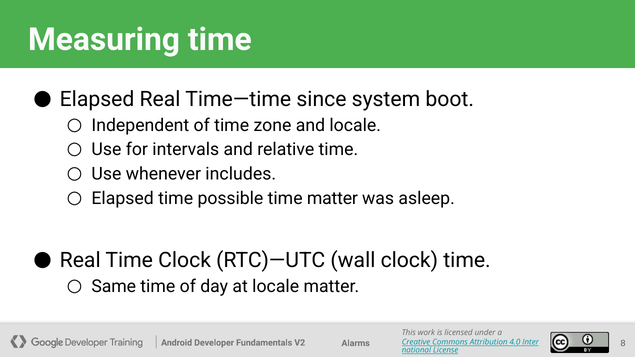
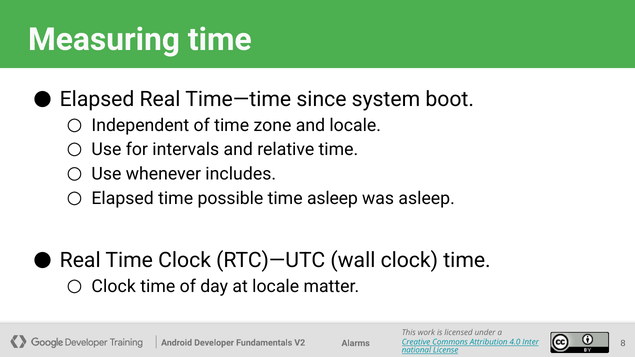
time matter: matter -> asleep
Same at (114, 287): Same -> Clock
